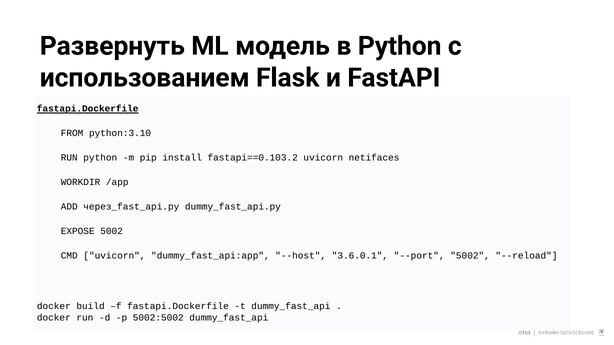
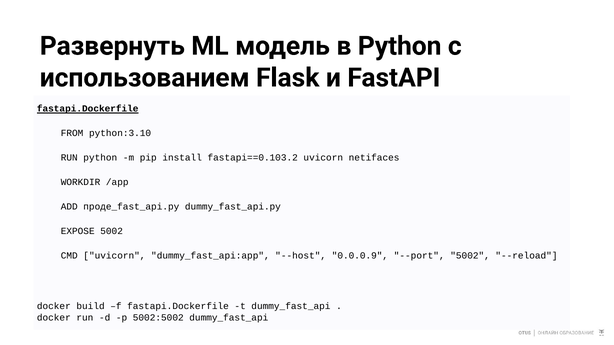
через_fast_api.py: через_fast_api.py -> проде_fast_api.py
3.6.0.1: 3.6.0.1 -> 0.0.0.9
